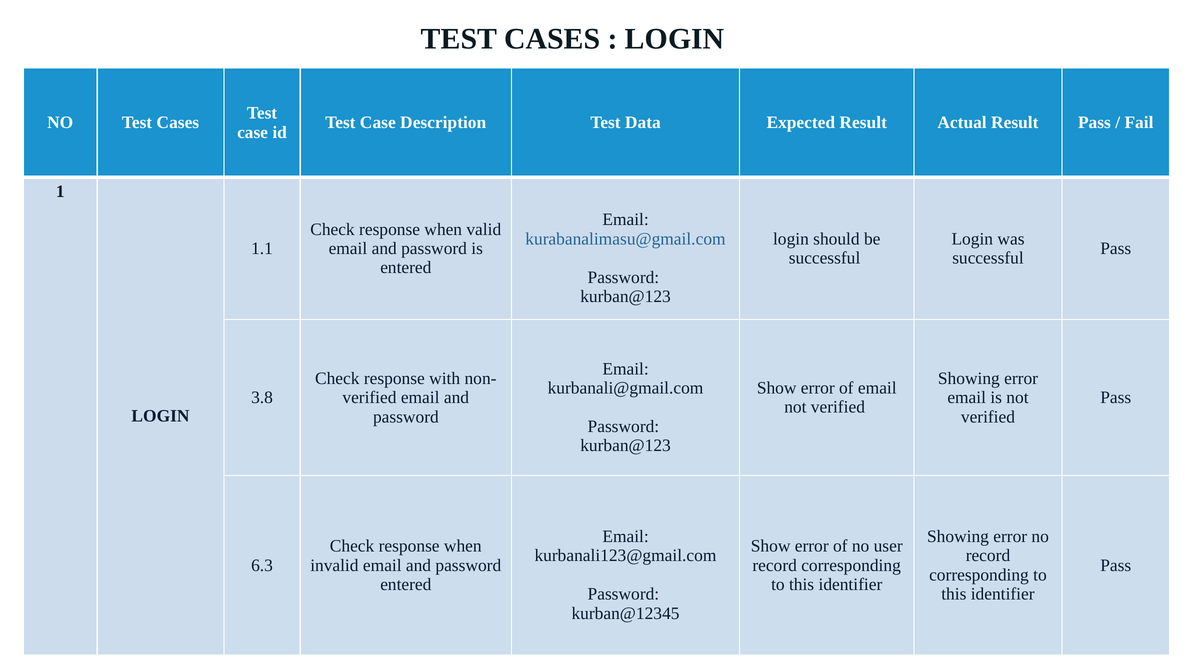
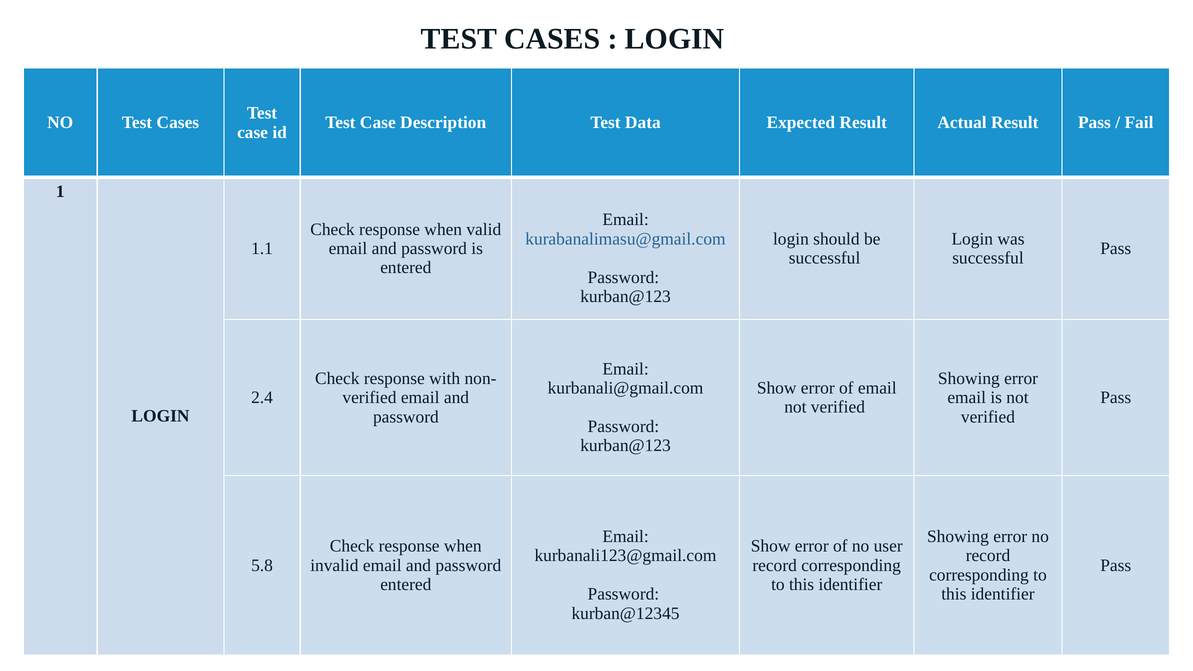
3.8: 3.8 -> 2.4
6.3: 6.3 -> 5.8
